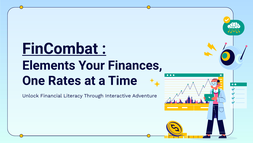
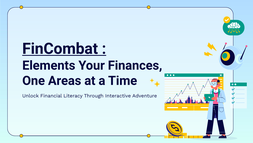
Rates: Rates -> Areas
